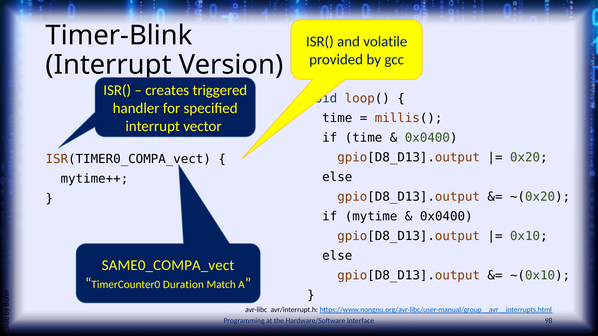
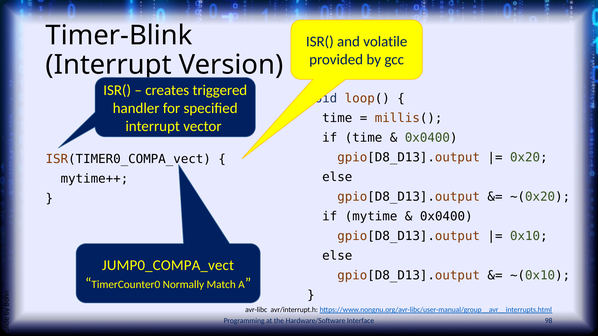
SAME0_COMPA_vect: SAME0_COMPA_vect -> JUMP0_COMPA_vect
Duration: Duration -> Normally
